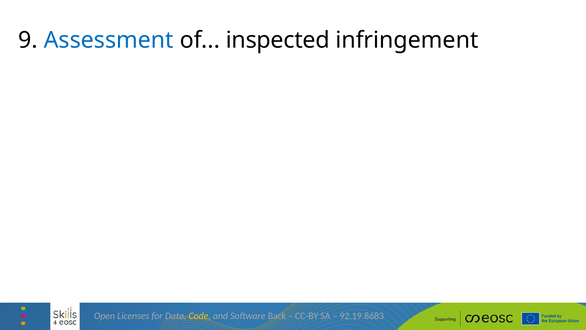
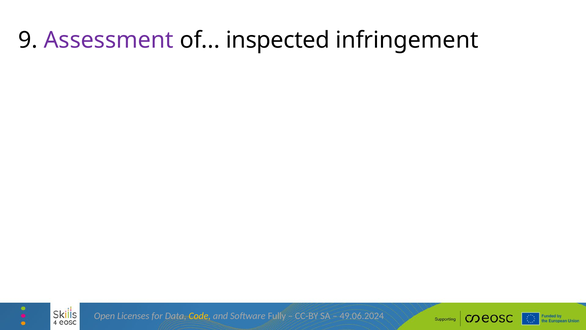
Assessment colour: blue -> purple
Back: Back -> Fully
92.19.8683: 92.19.8683 -> 49.06.2024
